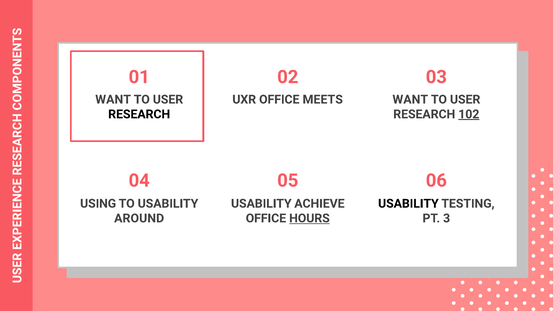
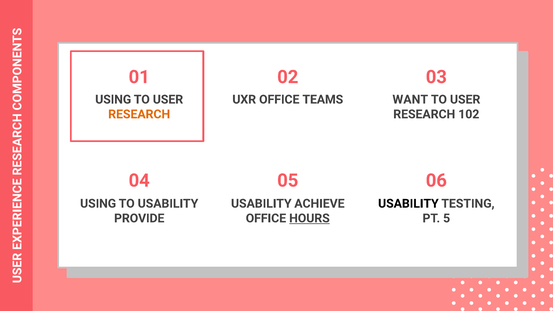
WANT at (113, 100): WANT -> USING
MEETS: MEETS -> TEAMS
RESEARCH at (139, 114) colour: black -> orange
102 underline: present -> none
AROUND: AROUND -> PROVIDE
3: 3 -> 5
